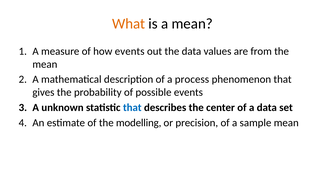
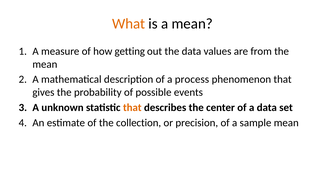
how events: events -> getting
that at (132, 107) colour: blue -> orange
modelling: modelling -> collection
